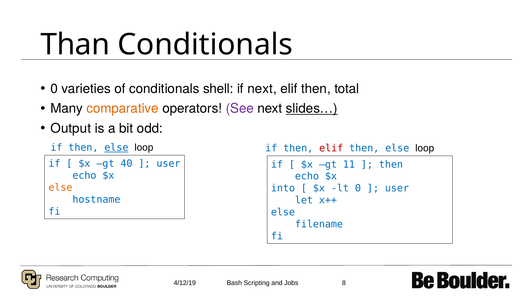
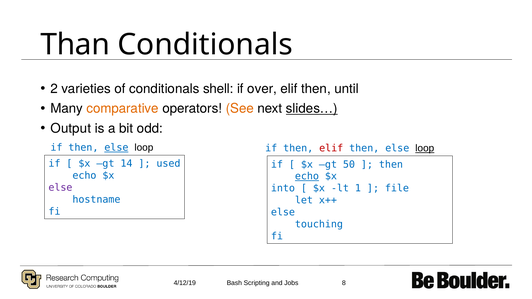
0 at (54, 89): 0 -> 2
if next: next -> over
total: total -> until
See colour: purple -> orange
loop at (425, 148) underline: none -> present
40: 40 -> 14
user at (168, 164): user -> used
11: 11 -> 50
echo at (307, 177) underline: none -> present
else at (60, 188) colour: orange -> purple
lt 0: 0 -> 1
user at (397, 188): user -> file
filename: filename -> touching
